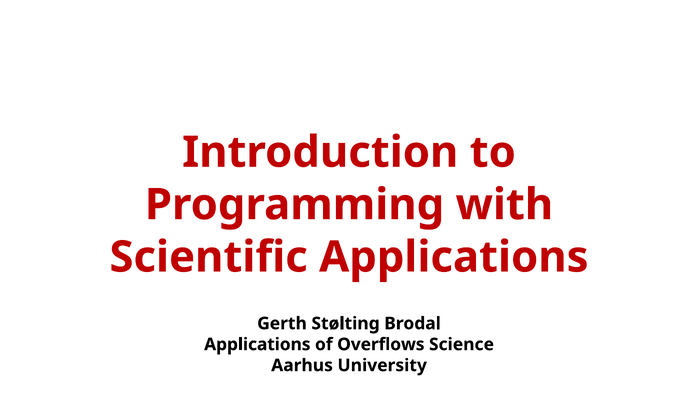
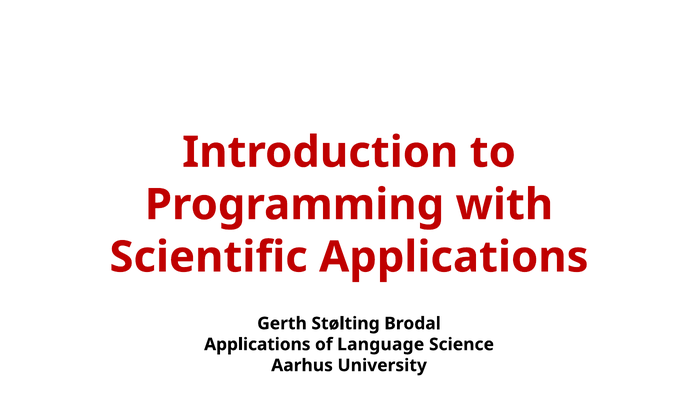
Overflows: Overflows -> Language
